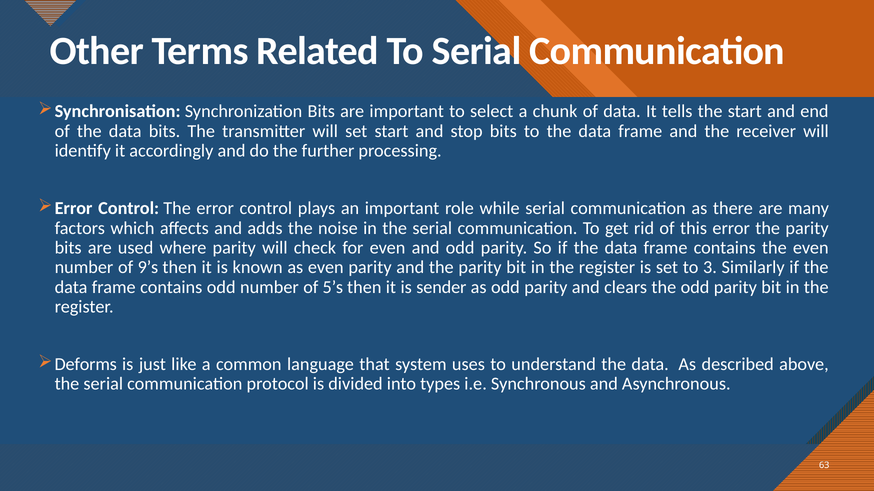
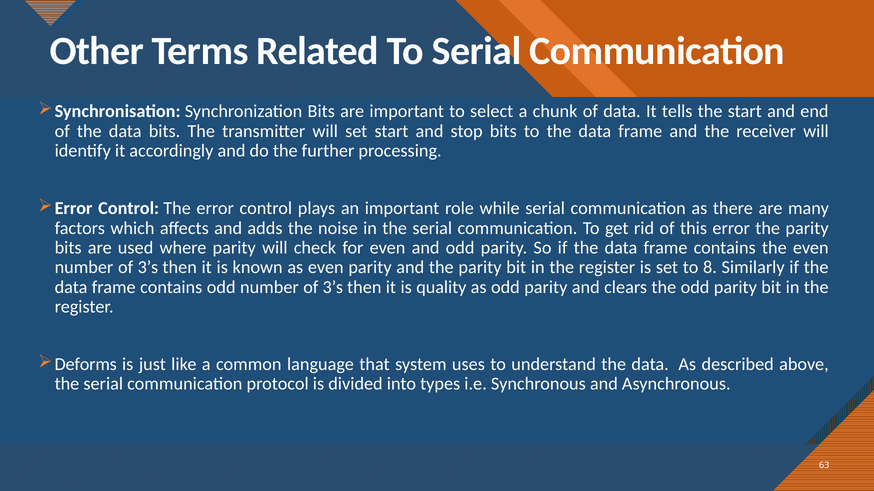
9’s at (148, 268): 9’s -> 3’s
3: 3 -> 8
odd number of 5’s: 5’s -> 3’s
sender: sender -> quality
